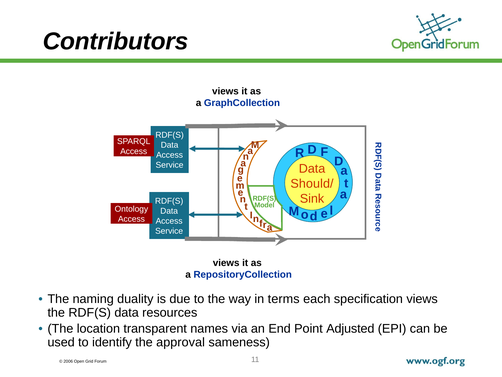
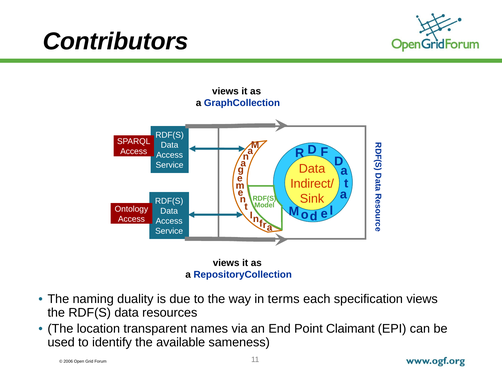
Should/: Should/ -> Indirect/
Adjusted: Adjusted -> Claimant
approval: approval -> available
